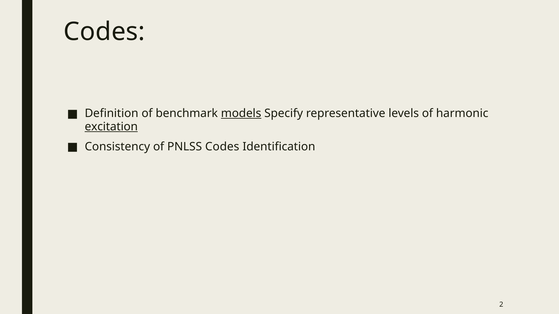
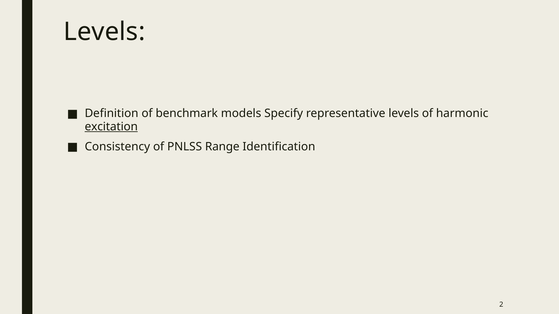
Codes at (104, 32): Codes -> Levels
models underline: present -> none
PNLSS Codes: Codes -> Range
